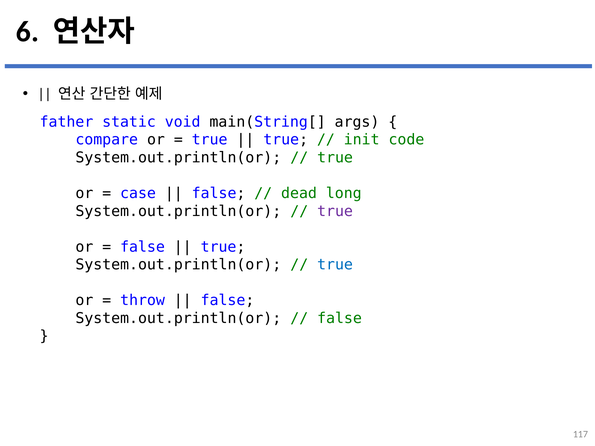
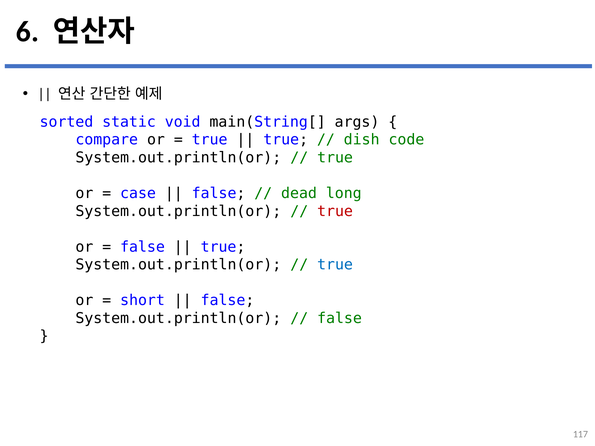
father: father -> sorted
init: init -> dish
true at (335, 211) colour: purple -> red
throw: throw -> short
